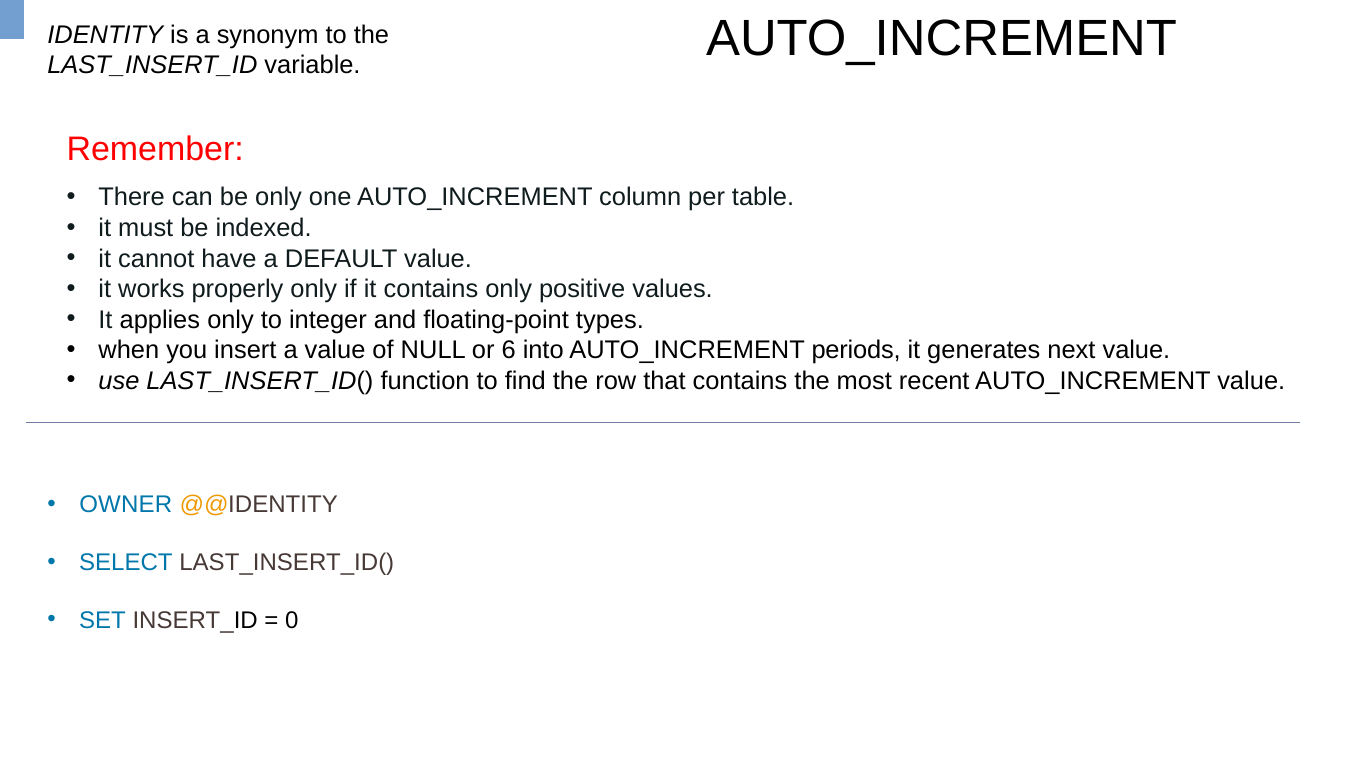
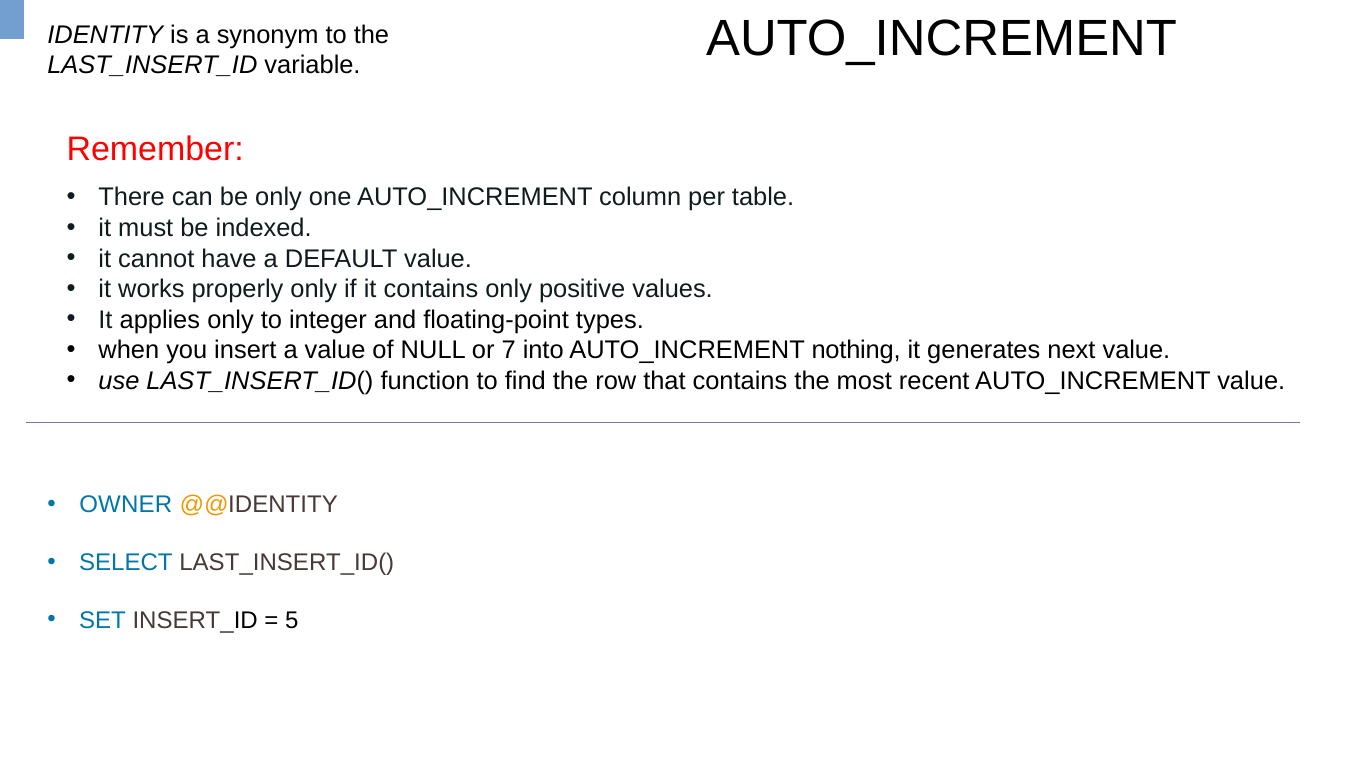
6: 6 -> 7
periods: periods -> nothing
0: 0 -> 5
